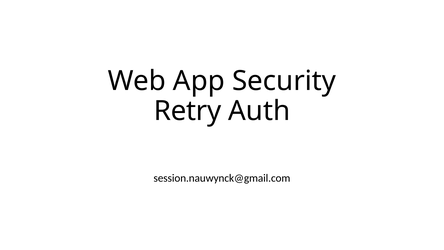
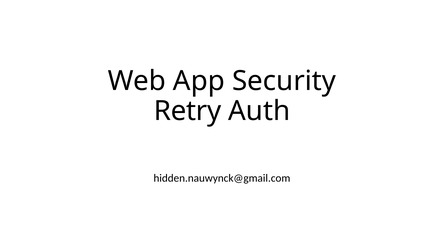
session.nauwynck@gmail.com: session.nauwynck@gmail.com -> hidden.nauwynck@gmail.com
